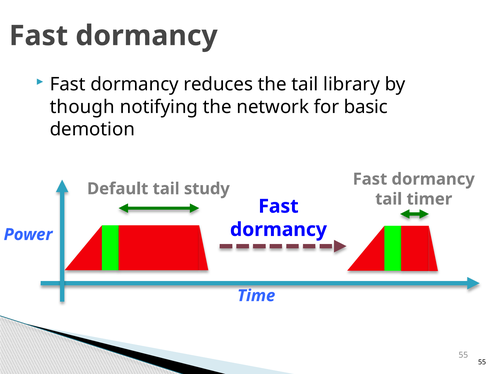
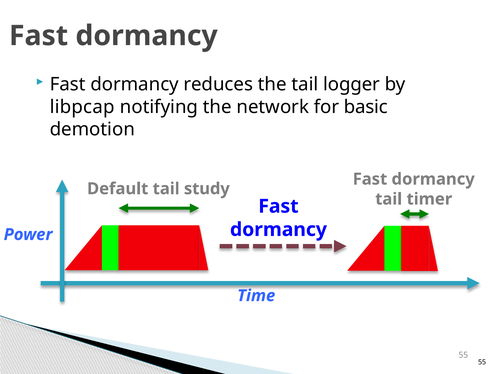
library: library -> logger
though: though -> libpcap
